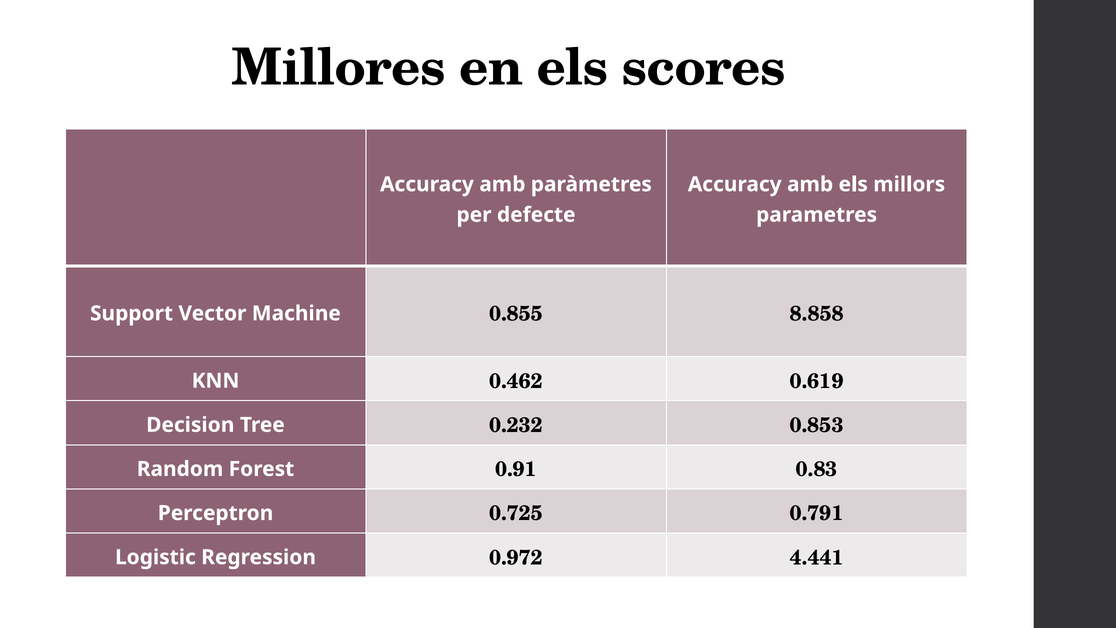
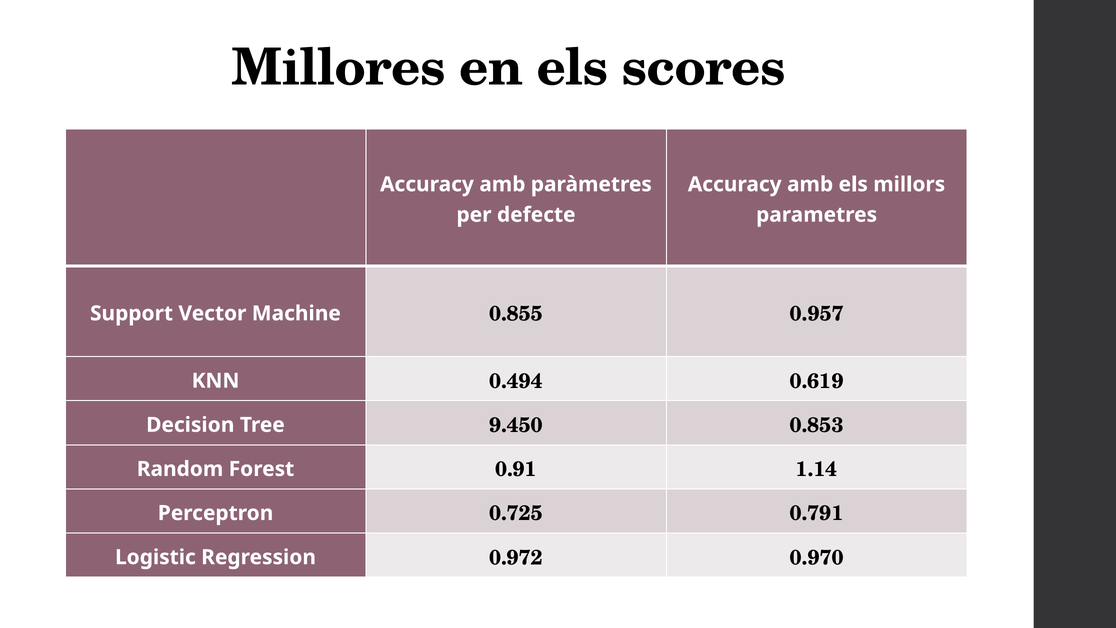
8.858: 8.858 -> 0.957
0.462: 0.462 -> 0.494
0.232: 0.232 -> 9.450
0.83: 0.83 -> 1.14
4.441: 4.441 -> 0.970
